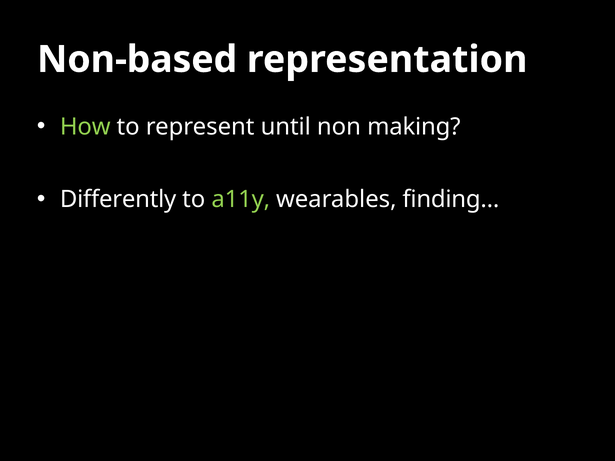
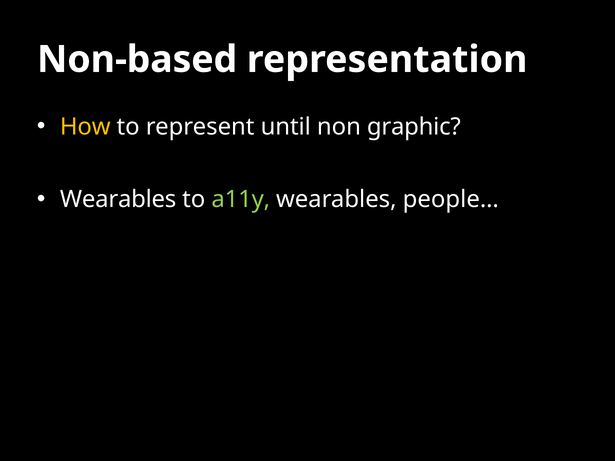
How colour: light green -> yellow
making: making -> graphic
Differently at (118, 200): Differently -> Wearables
finding…: finding… -> people…
